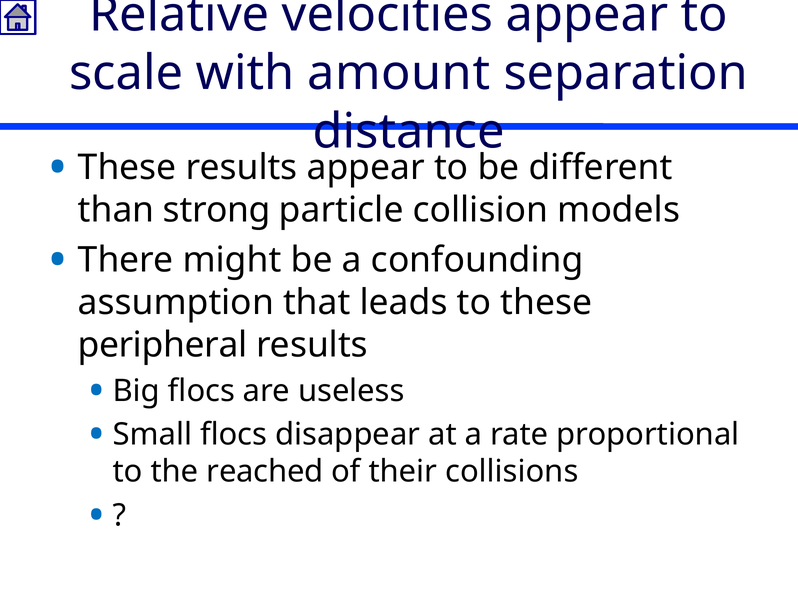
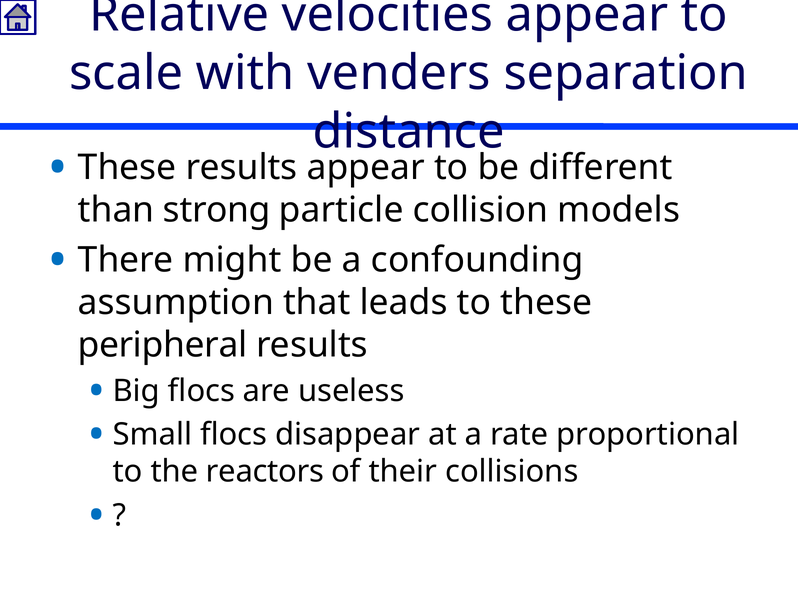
amount: amount -> venders
reached: reached -> reactors
